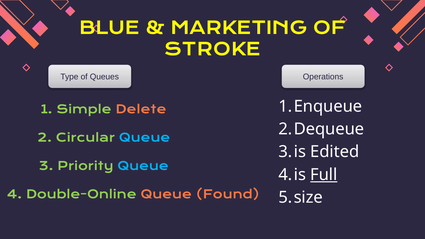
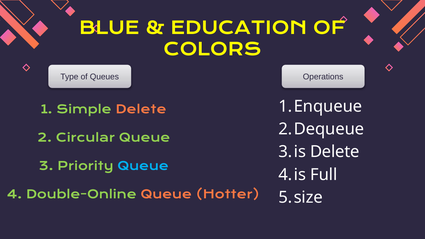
MARKETING: MARKETING -> EDUCATION
STROKE: STROKE -> COLORS
Queue at (145, 138) colour: light blue -> light green
Edited at (335, 152): Edited -> Delete
Full underline: present -> none
Found: Found -> Hotter
